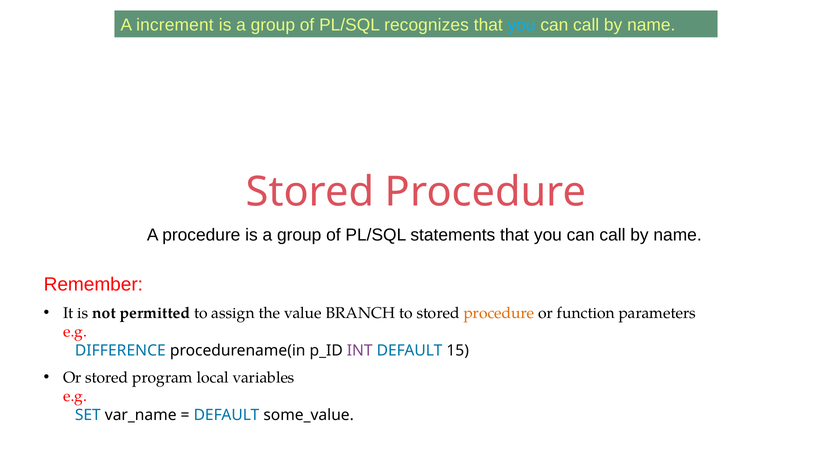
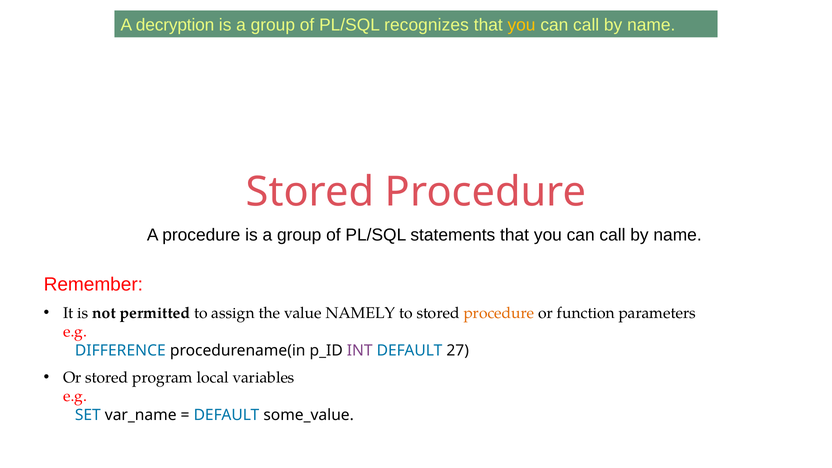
increment: increment -> decryption
you at (522, 25) colour: light blue -> yellow
BRANCH: BRANCH -> NAMELY
15: 15 -> 27
